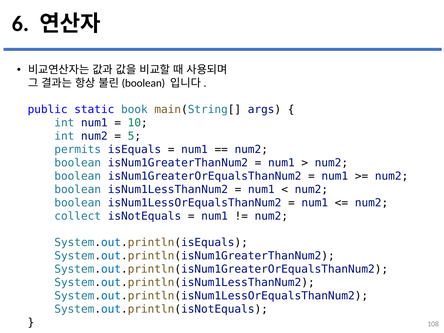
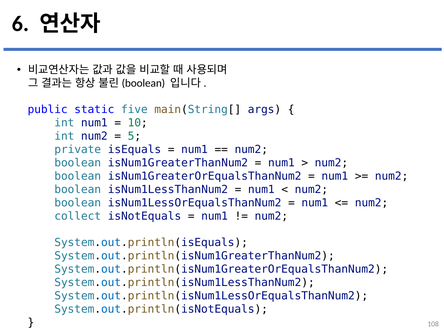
book: book -> five
permits: permits -> private
